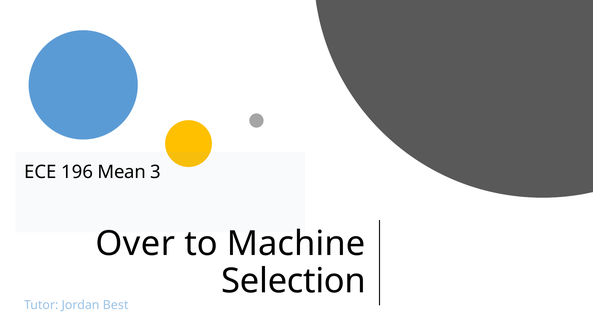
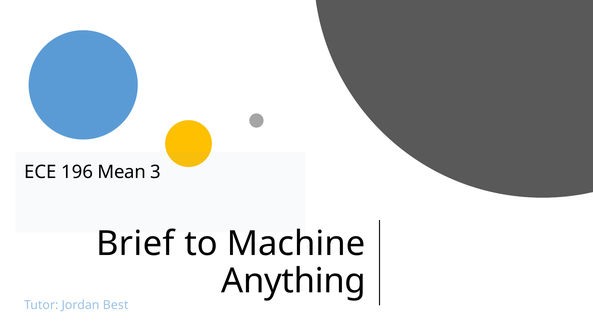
Over: Over -> Brief
Selection: Selection -> Anything
